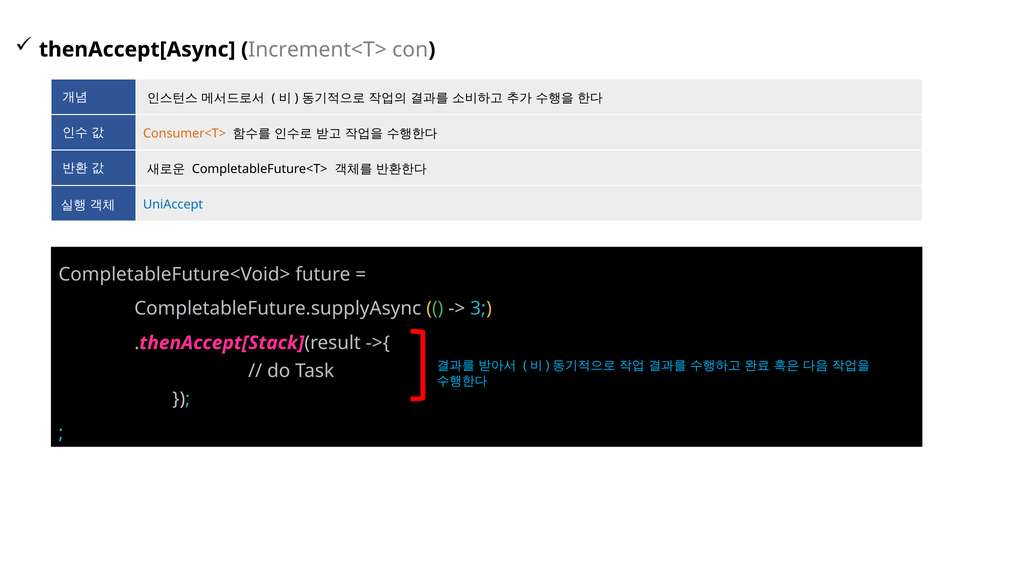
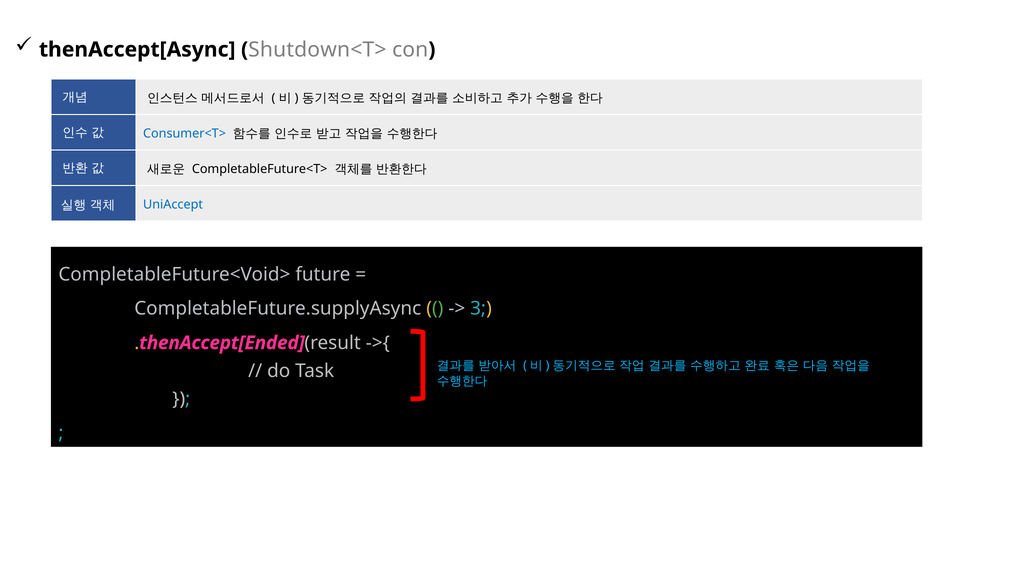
Increment<T>: Increment<T> -> Shutdown<T>
Consumer<T> colour: orange -> blue
thenAccept[Stack: thenAccept[Stack -> thenAccept[Ended
